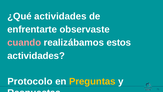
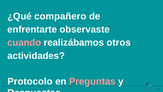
¿Qué actividades: actividades -> compañero
estos: estos -> otros
Preguntas colour: yellow -> pink
